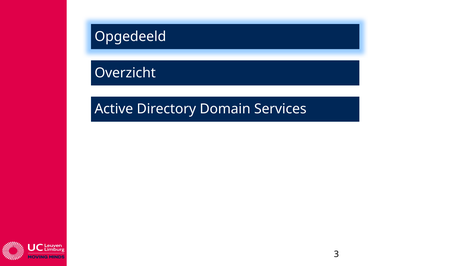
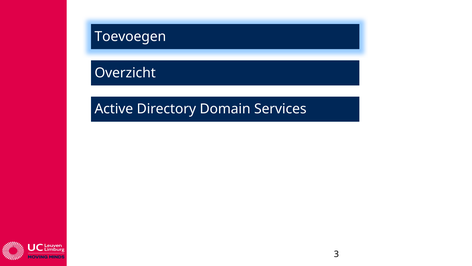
Opgedeeld: Opgedeeld -> Toevoegen
